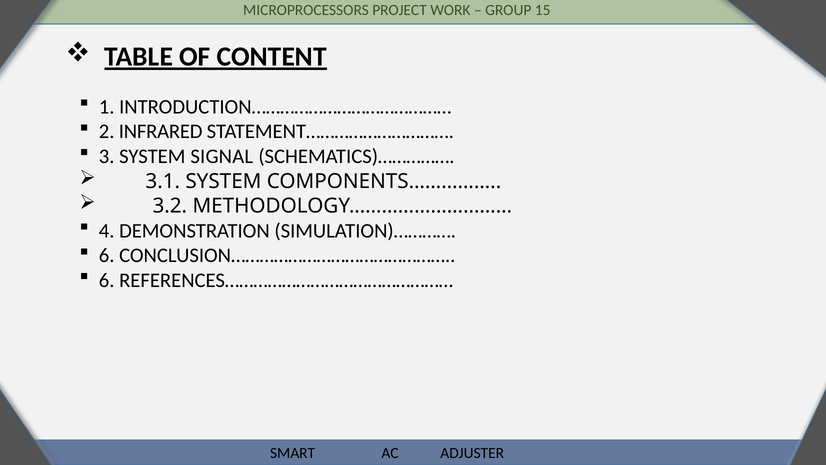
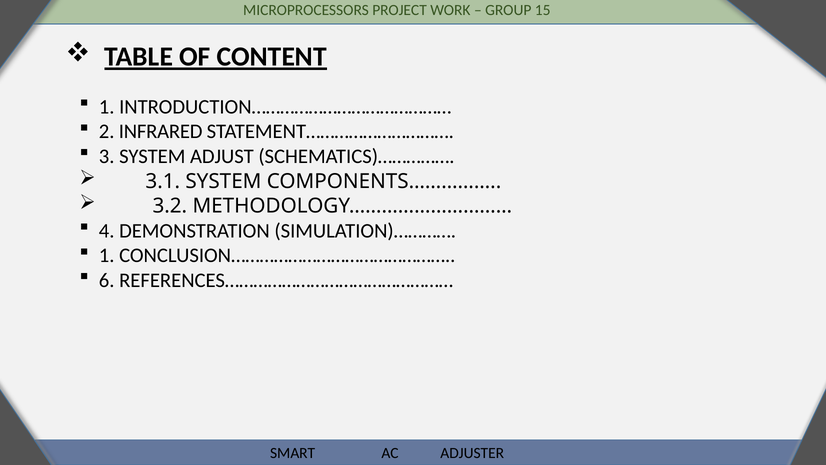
SIGNAL: SIGNAL -> ADJUST
6 at (107, 255): 6 -> 1
